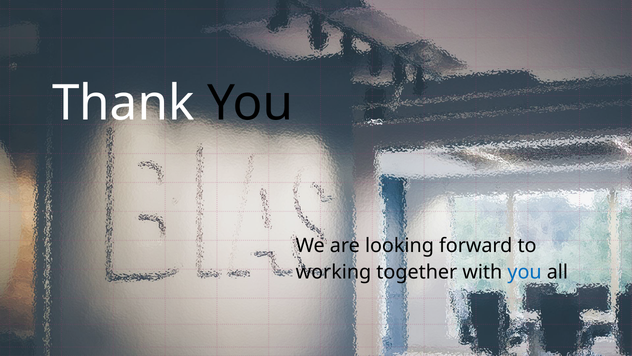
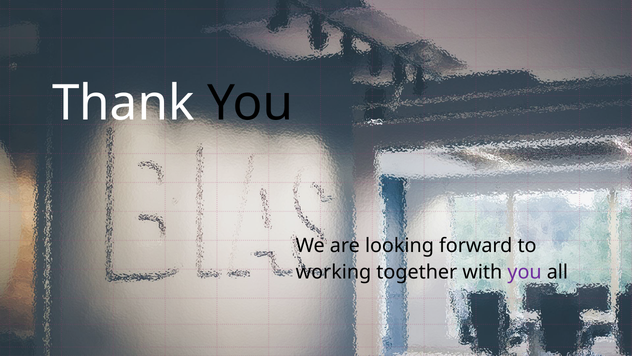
you at (525, 272) colour: blue -> purple
